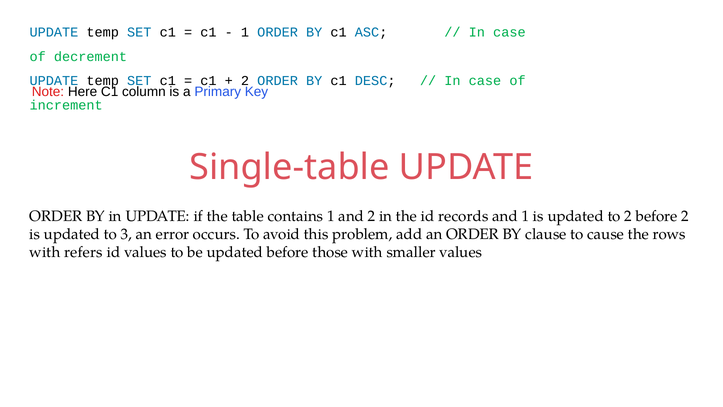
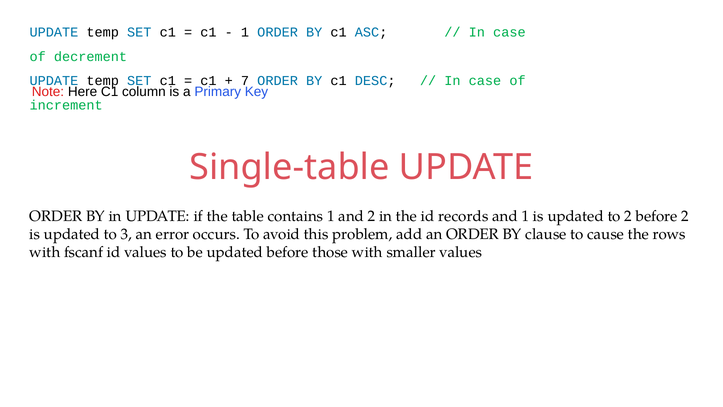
2 at (245, 81): 2 -> 7
refers: refers -> fscanf
